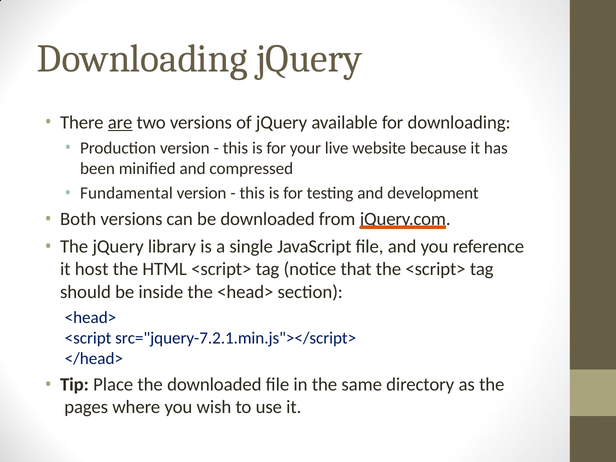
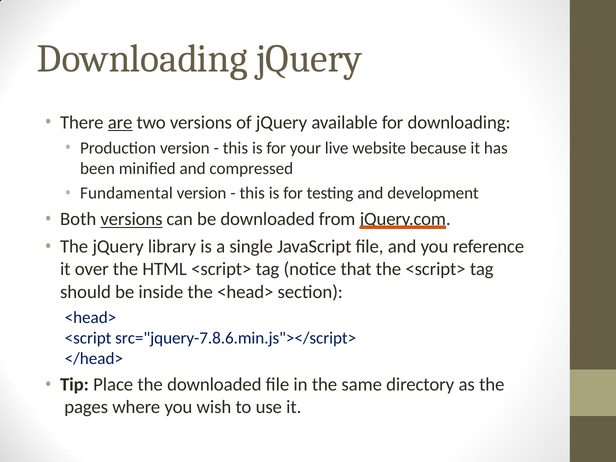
versions at (131, 219) underline: none -> present
host: host -> over
src="jquery-7.2.1.min.js"></script>: src="jquery-7.2.1.min.js"></script> -> src="jquery-7.8.6.min.js"></script>
